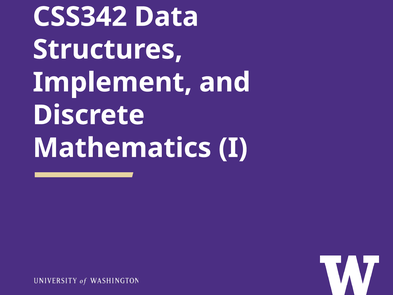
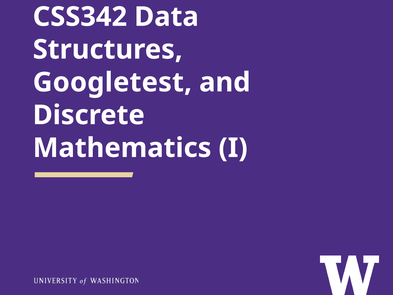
Implement: Implement -> Googletest
